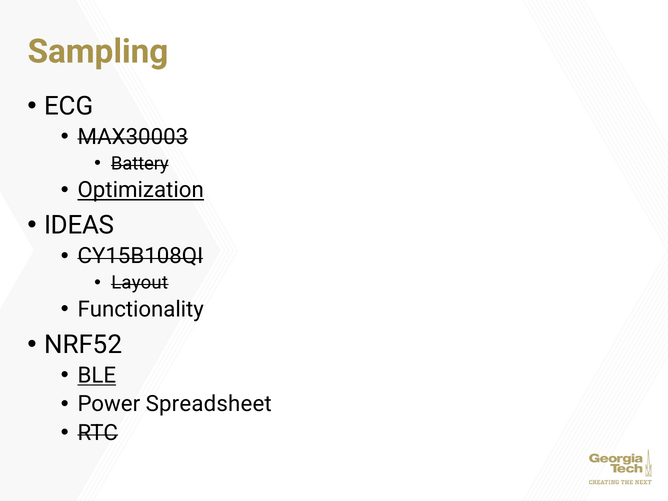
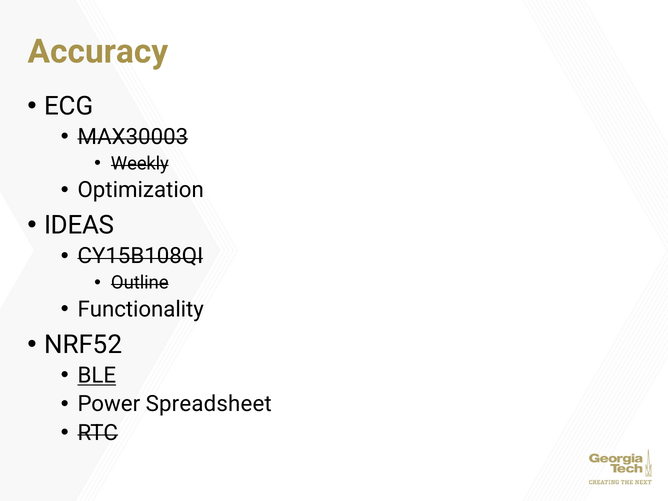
Sampling: Sampling -> Accuracy
Battery: Battery -> Weekly
Optimization underline: present -> none
Layout: Layout -> Outline
